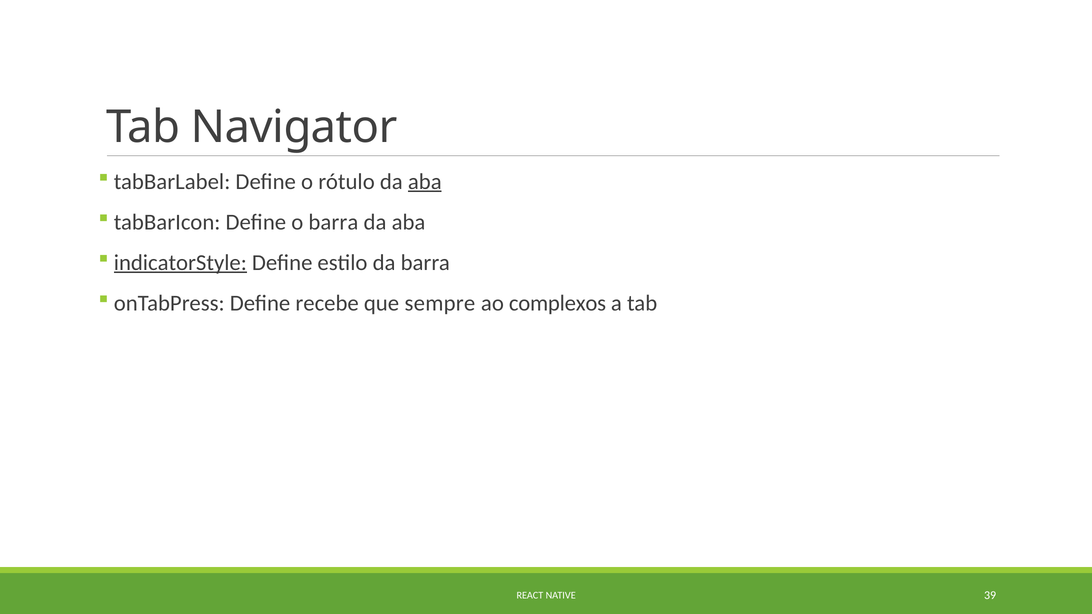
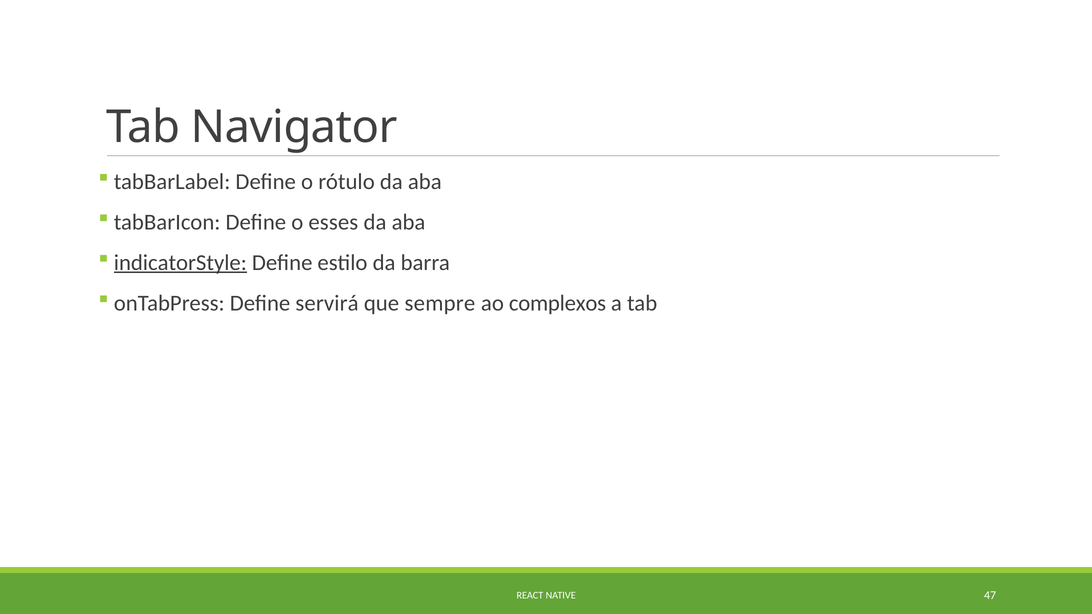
aba at (425, 182) underline: present -> none
o barra: barra -> esses
recebe: recebe -> servirá
39: 39 -> 47
